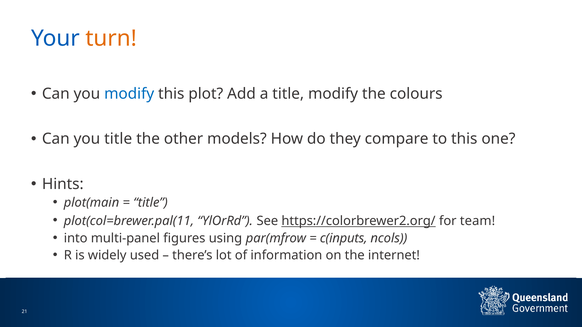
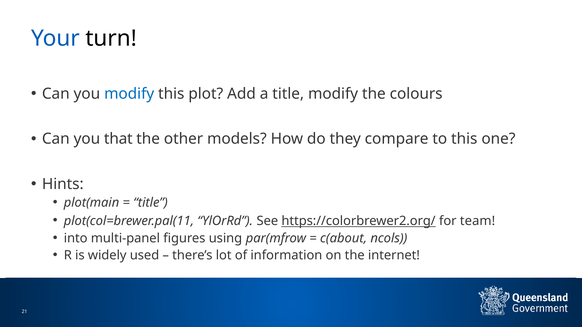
turn colour: orange -> black
you title: title -> that
c(inputs: c(inputs -> c(about
